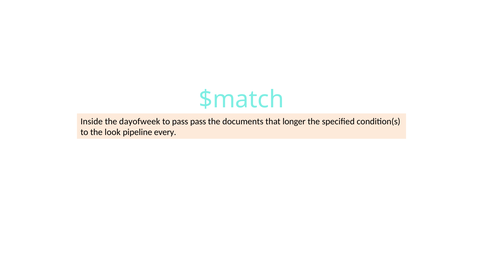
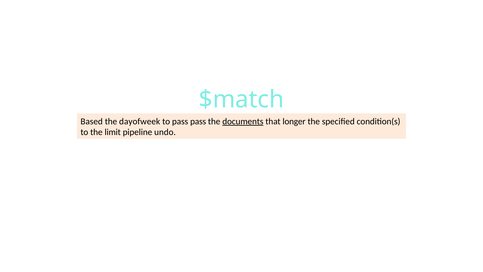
Inside: Inside -> Based
documents underline: none -> present
look: look -> limit
every: every -> undo
